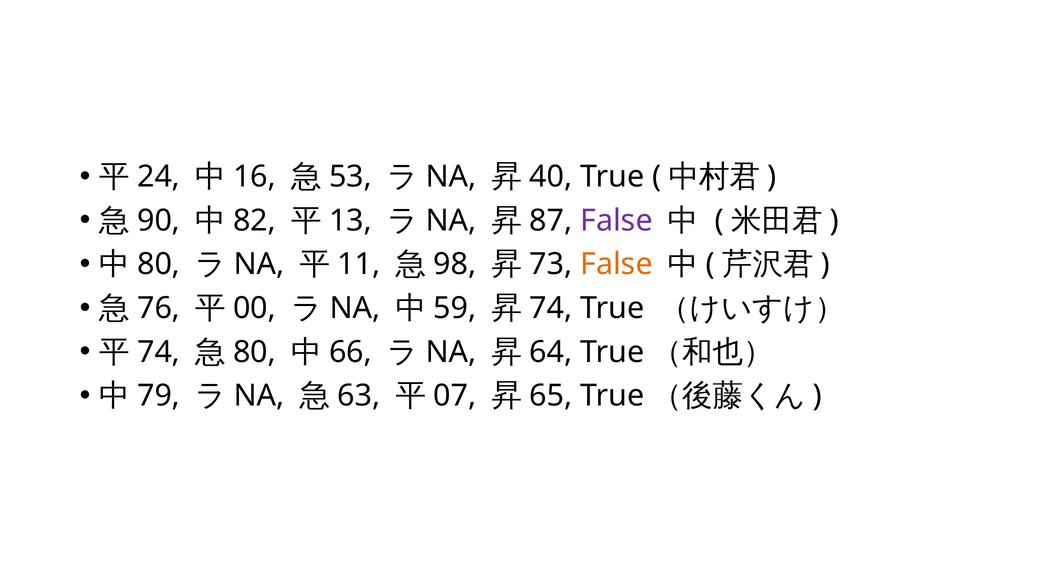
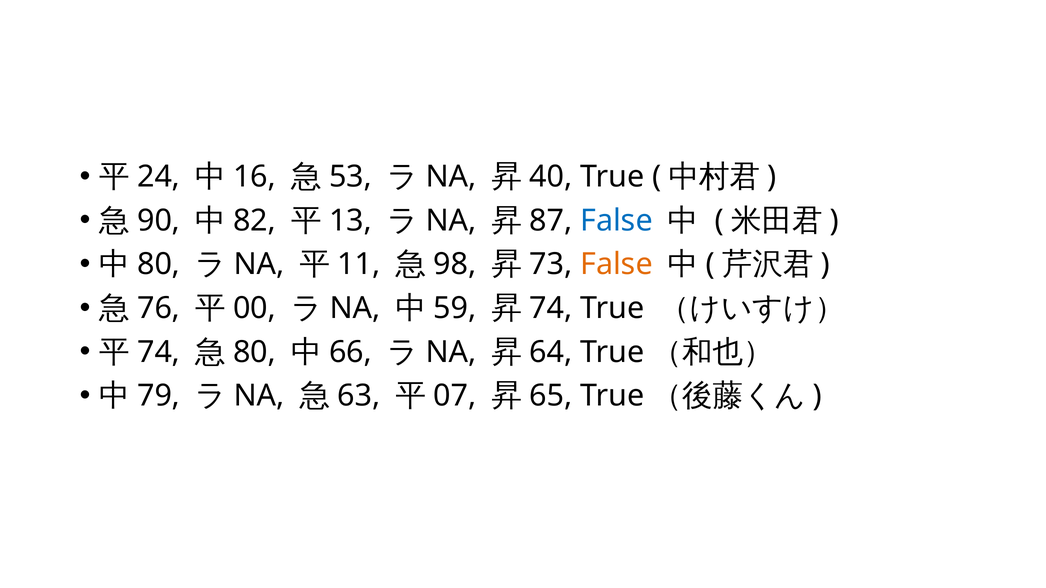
False at (616, 221) colour: purple -> blue
